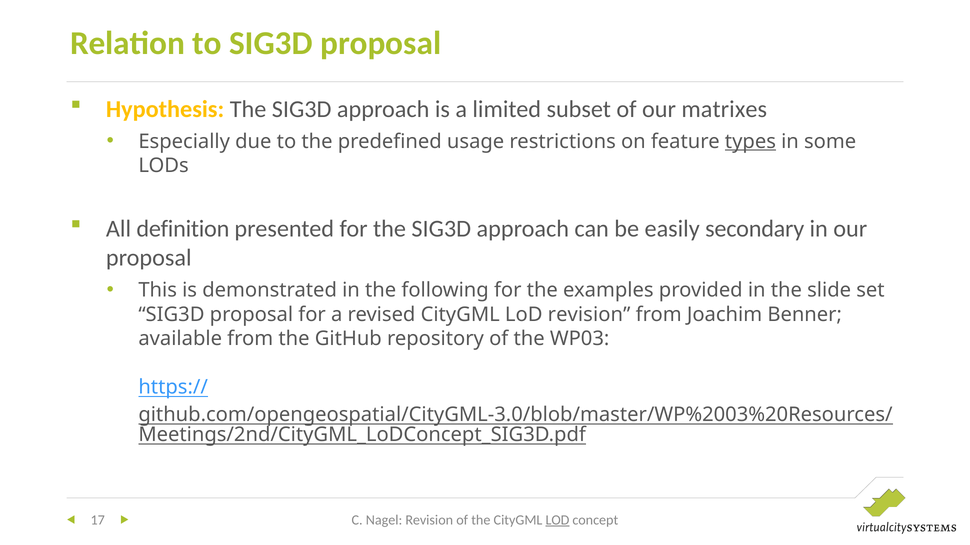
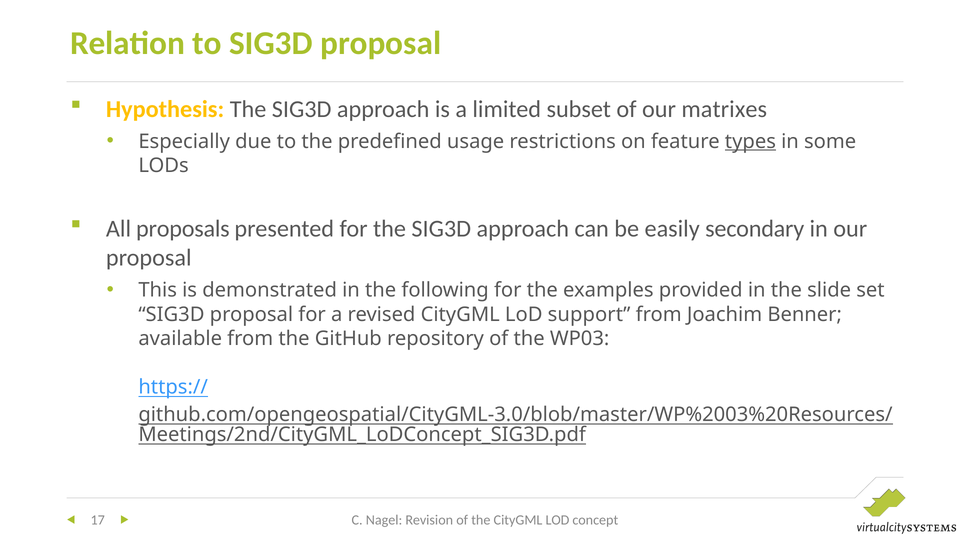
definition: definition -> proposals
LoD revision: revision -> support
LOD at (557, 521) underline: present -> none
